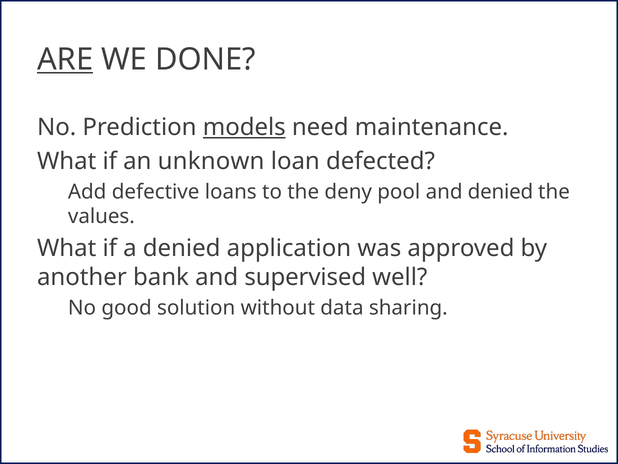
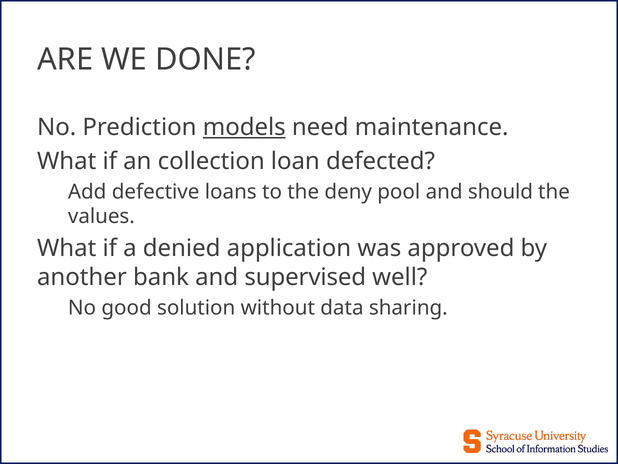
ARE underline: present -> none
unknown: unknown -> collection
and denied: denied -> should
